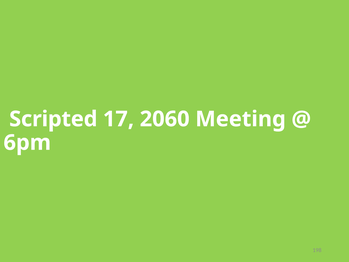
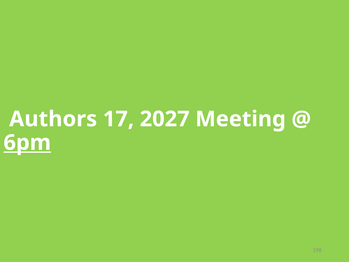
Scripted: Scripted -> Authors
2060: 2060 -> 2027
6pm underline: none -> present
